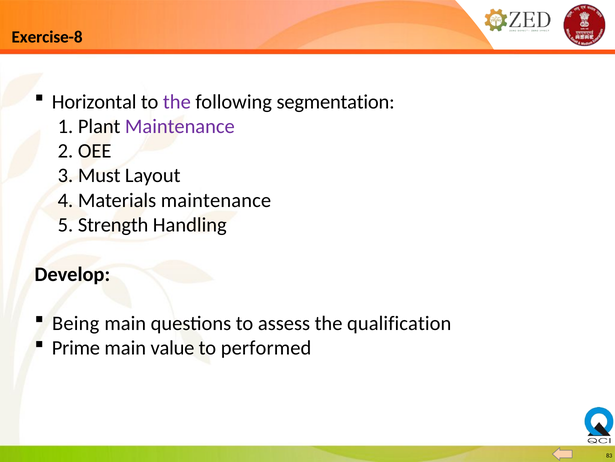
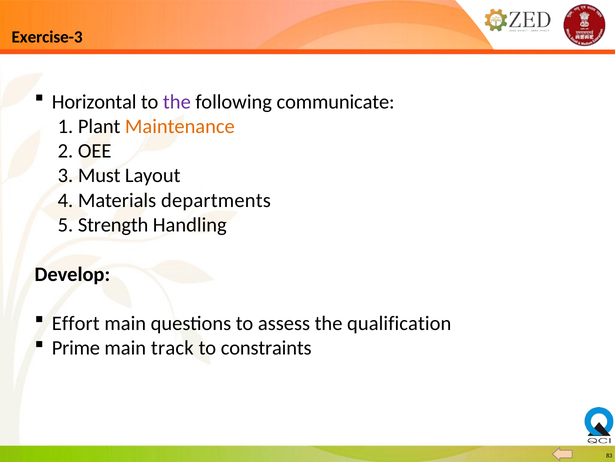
Exercise-8: Exercise-8 -> Exercise-3
segmentation: segmentation -> communicate
Maintenance at (180, 126) colour: purple -> orange
Materials maintenance: maintenance -> departments
Being: Being -> Effort
value: value -> track
performed: performed -> constraints
